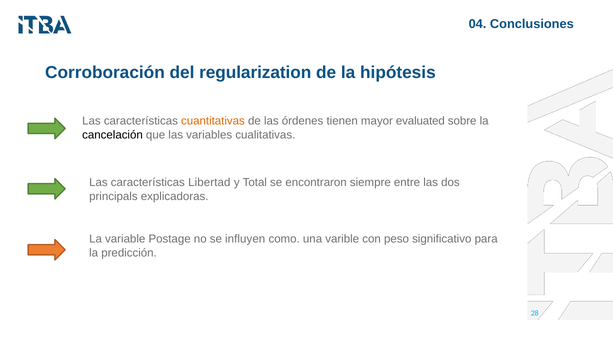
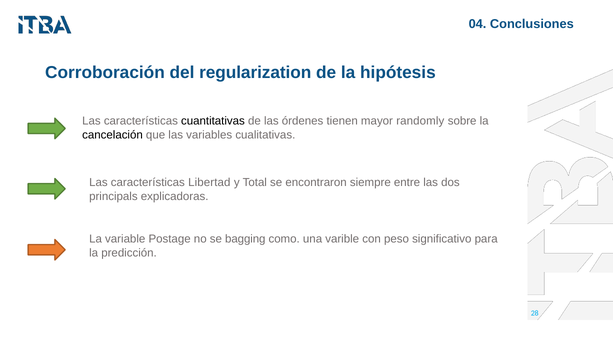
cuantitativas colour: orange -> black
evaluated: evaluated -> randomly
influyen: influyen -> bagging
